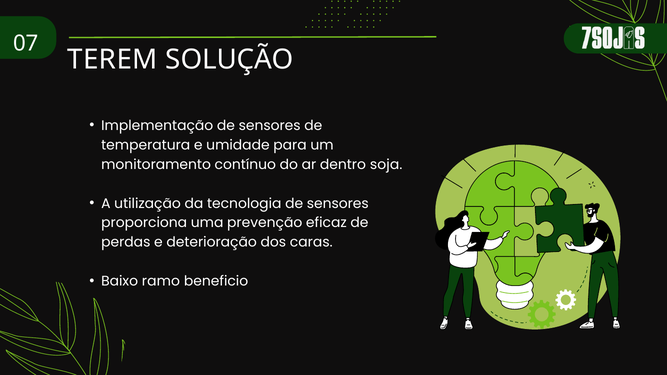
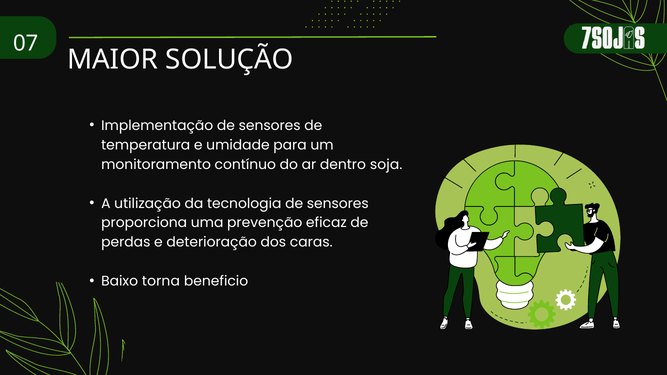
TEREM: TEREM -> MAIOR
ramo: ramo -> torna
